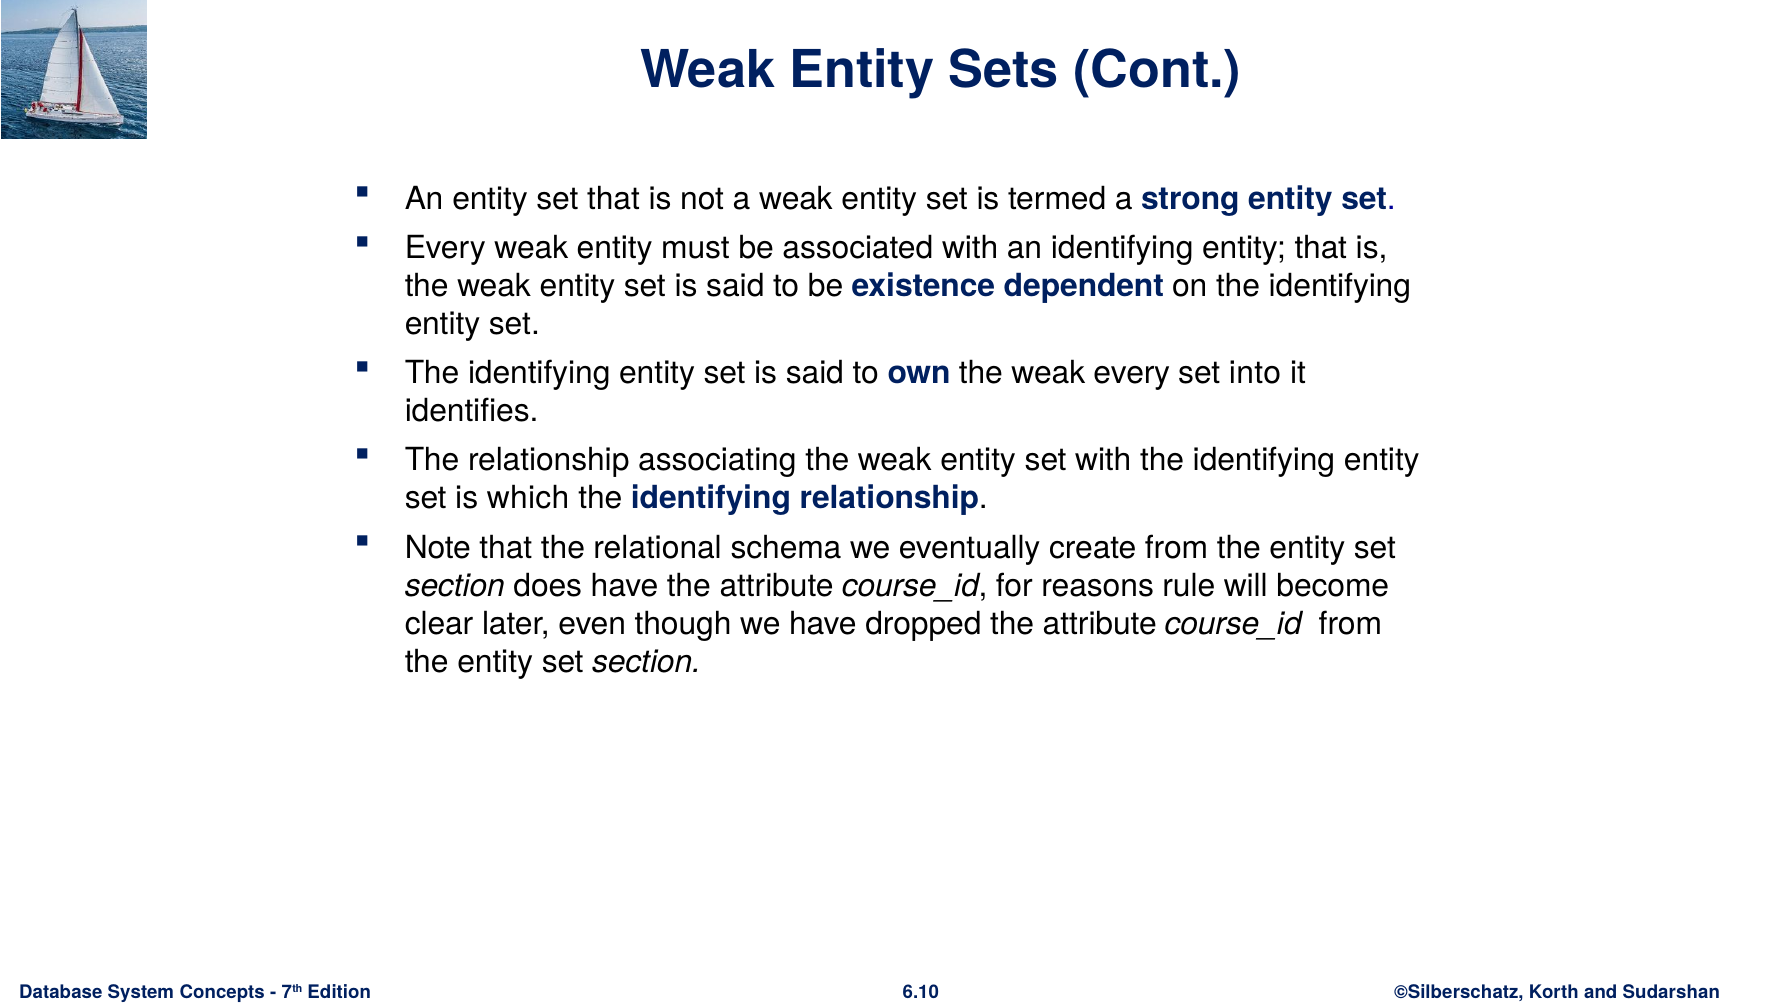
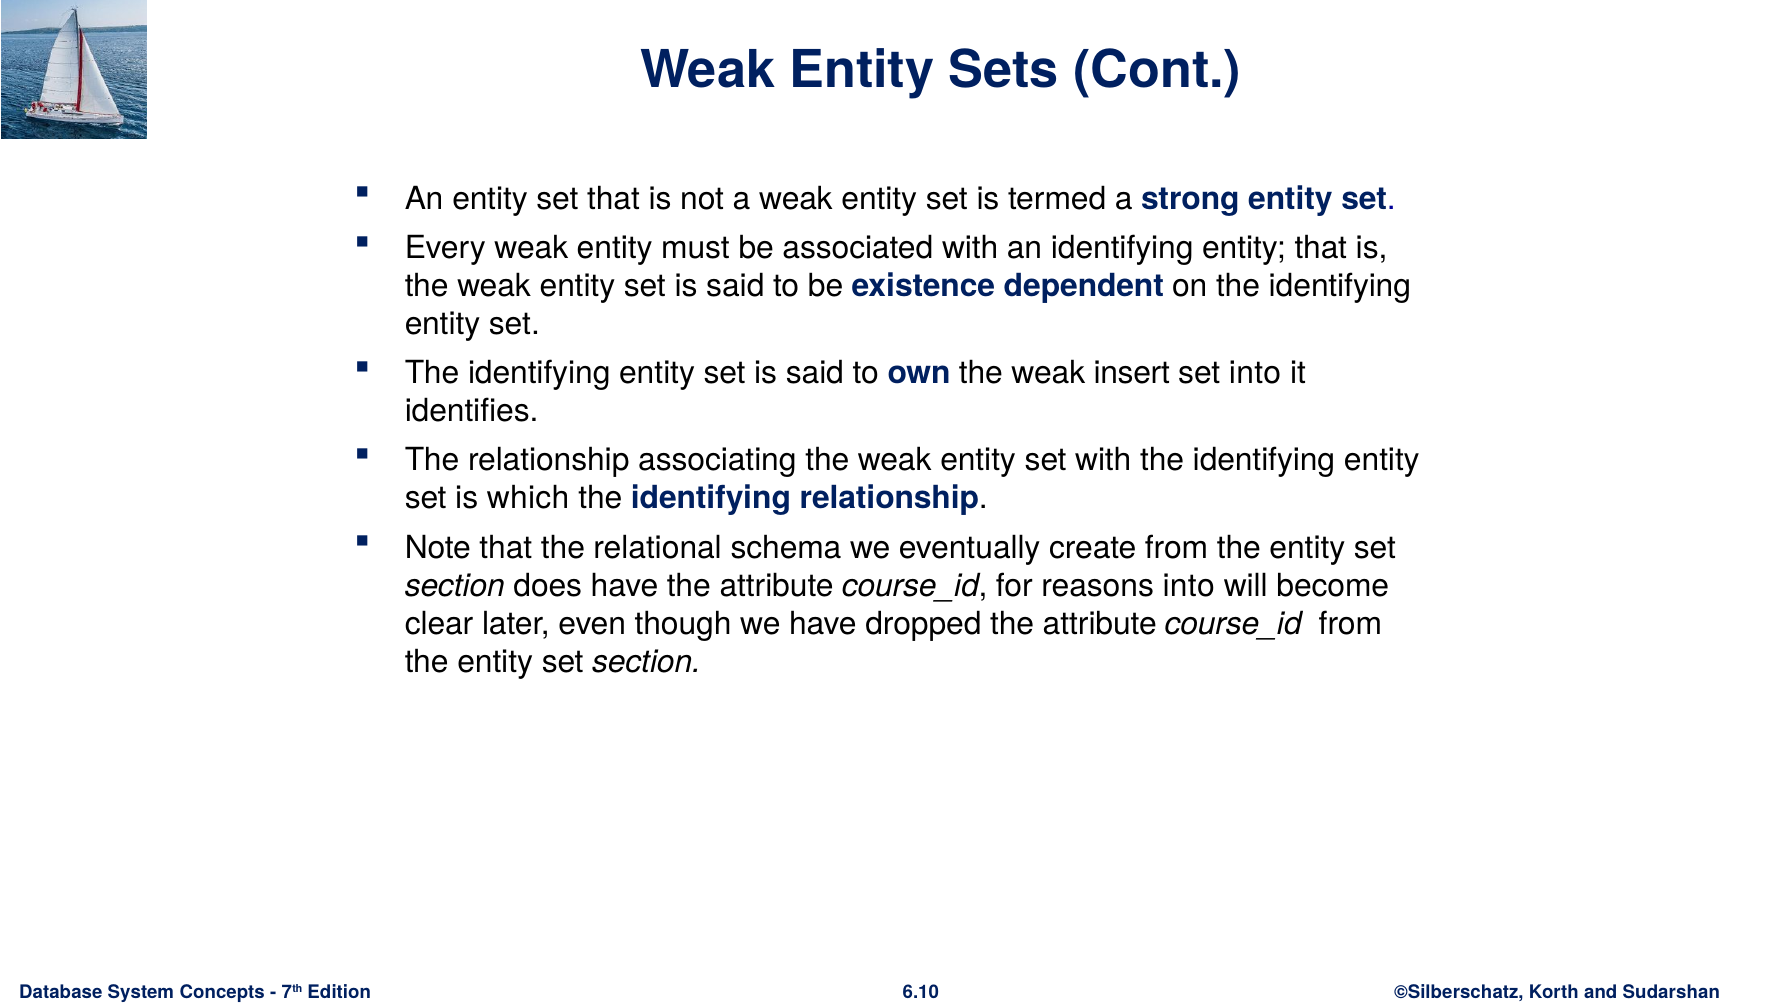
weak every: every -> insert
reasons rule: rule -> into
